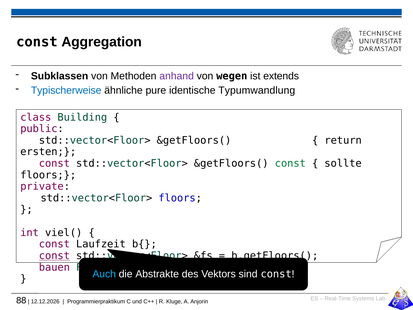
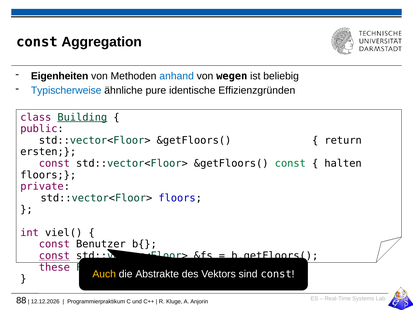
Subklassen: Subklassen -> Eigenheiten
anhand colour: purple -> blue
extends: extends -> beliebig
Typumwandlung: Typumwandlung -> Effizienzgründen
Building underline: none -> present
sollte: sollte -> halten
Laufzeit: Laufzeit -> Benutzer
bauen: bauen -> these
Auch colour: light blue -> yellow
